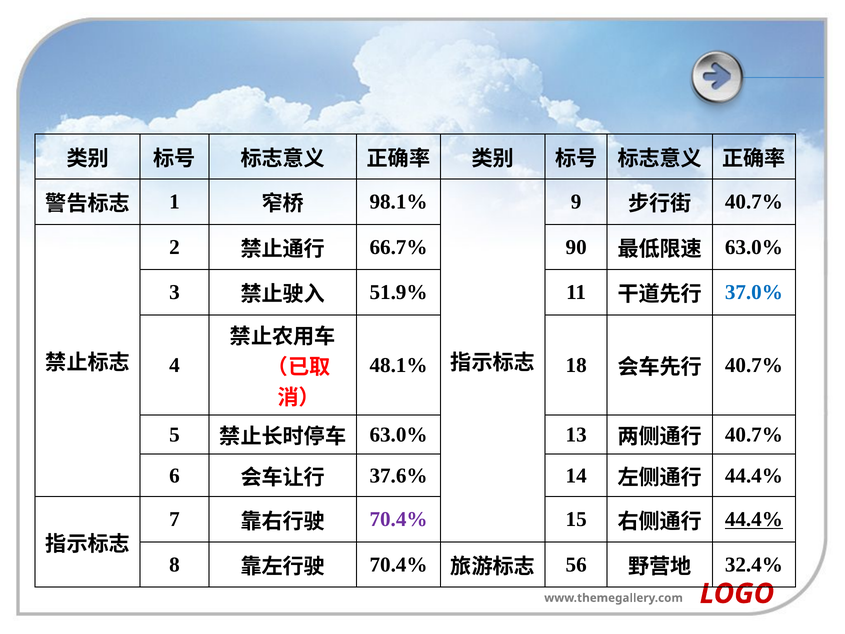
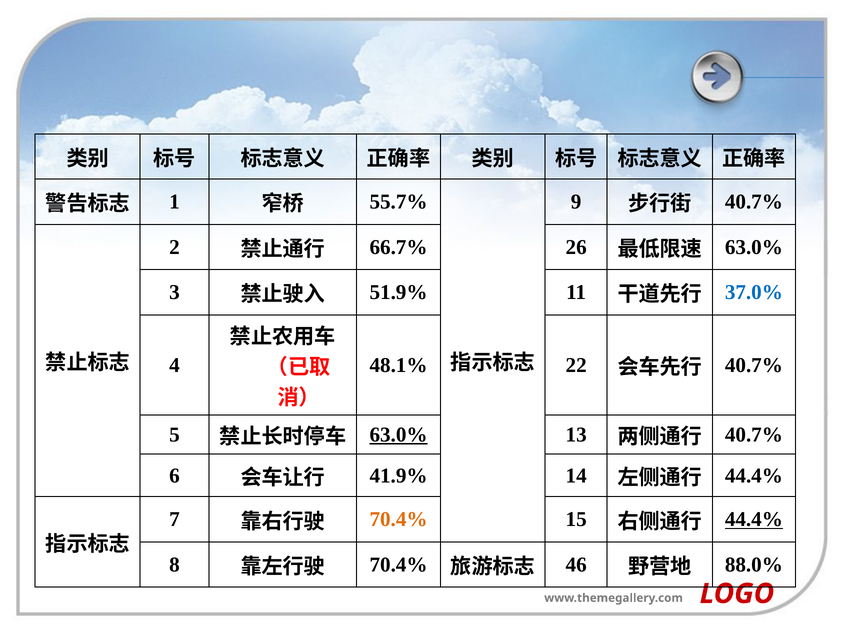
98.1%: 98.1% -> 55.7%
90: 90 -> 26
18: 18 -> 22
63.0% at (399, 435) underline: none -> present
37.6%: 37.6% -> 41.9%
70.4% at (399, 519) colour: purple -> orange
56: 56 -> 46
32.4%: 32.4% -> 88.0%
